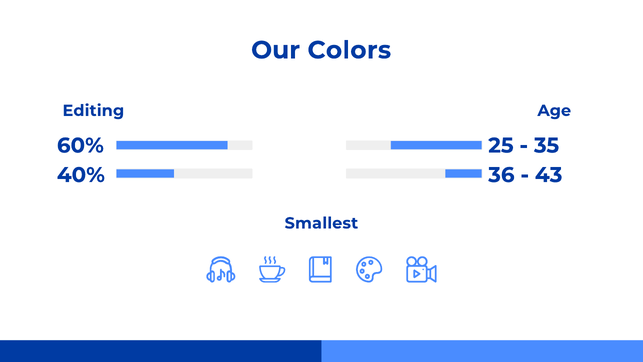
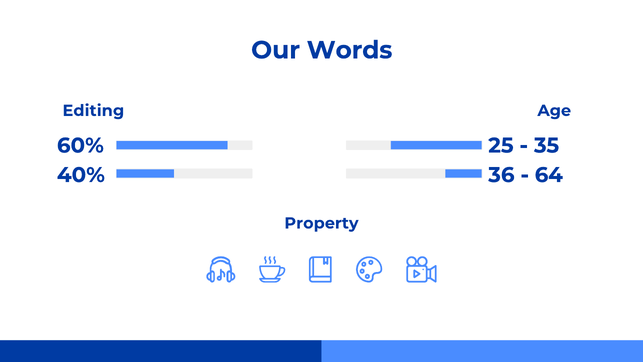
Colors: Colors -> Words
43: 43 -> 64
Smallest: Smallest -> Property
